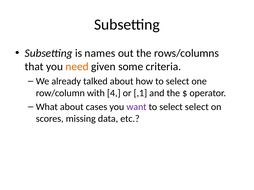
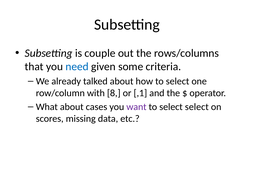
names: names -> couple
need colour: orange -> blue
4: 4 -> 8
